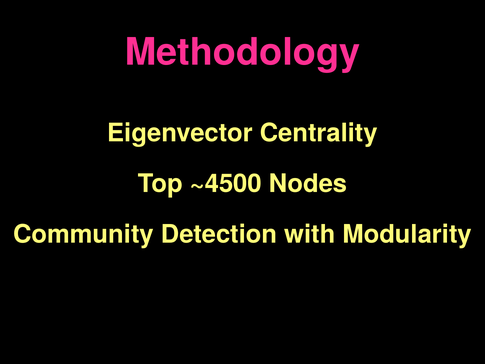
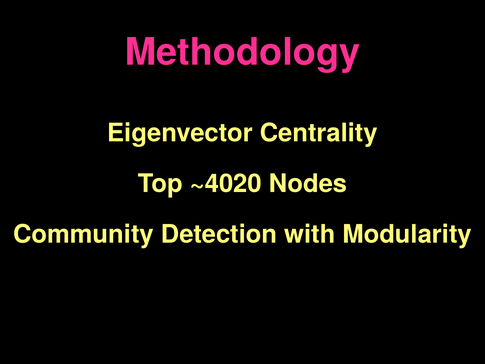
~4500: ~4500 -> ~4020
